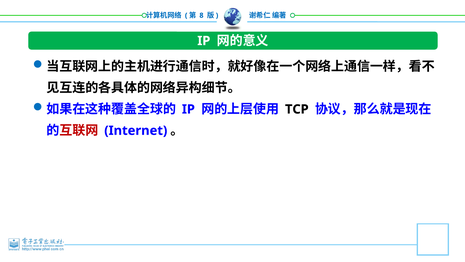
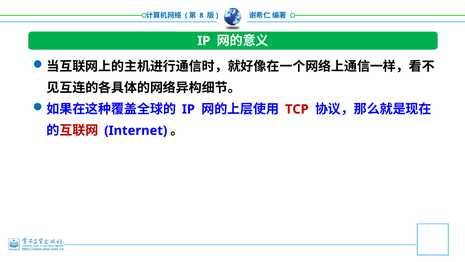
TCP colour: black -> red
